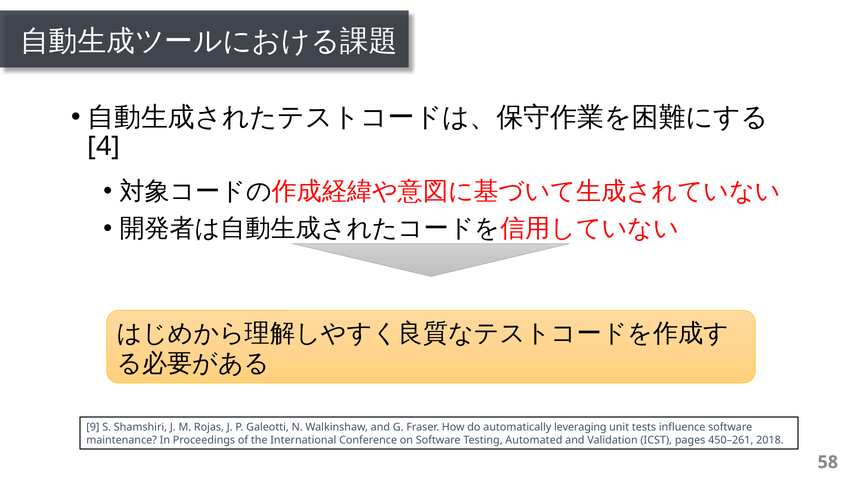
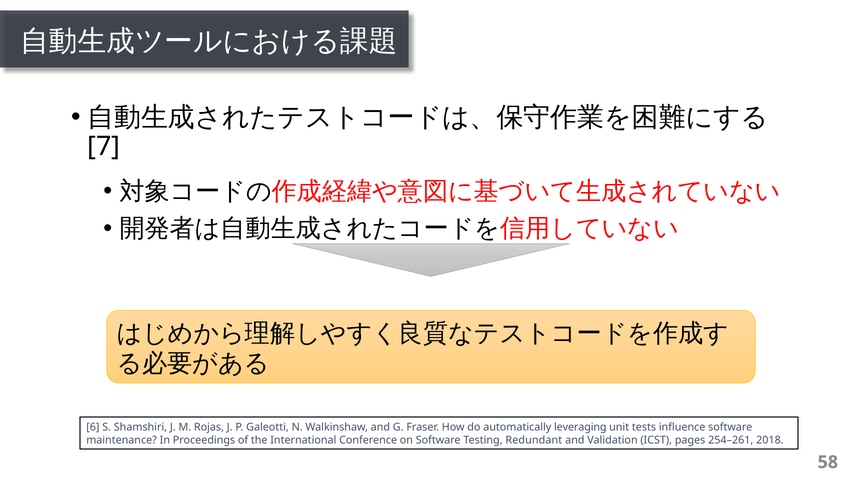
4: 4 -> 7
9: 9 -> 6
Automated: Automated -> Redundant
450–261: 450–261 -> 254–261
